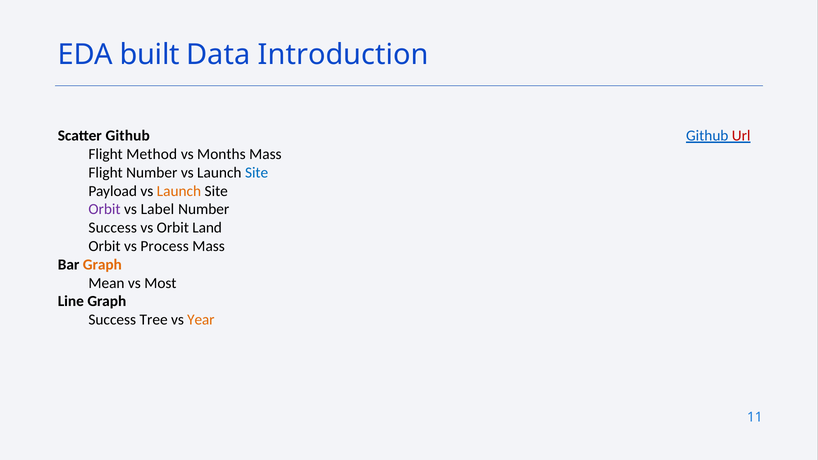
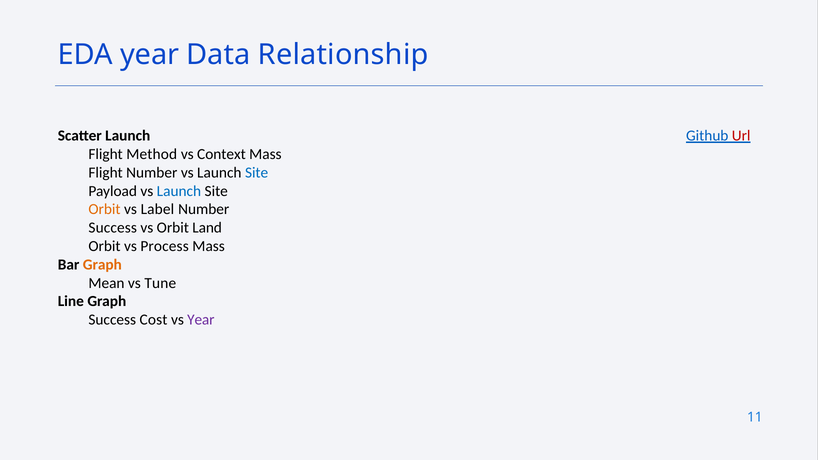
EDA built: built -> year
Introduction: Introduction -> Relationship
Scatter Github: Github -> Launch
Months: Months -> Context
Launch at (179, 191) colour: orange -> blue
Orbit at (105, 209) colour: purple -> orange
Most: Most -> Tune
Tree: Tree -> Cost
Year at (201, 320) colour: orange -> purple
